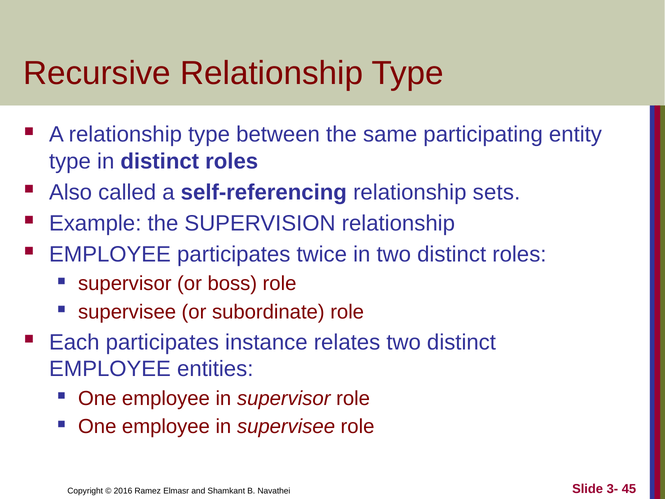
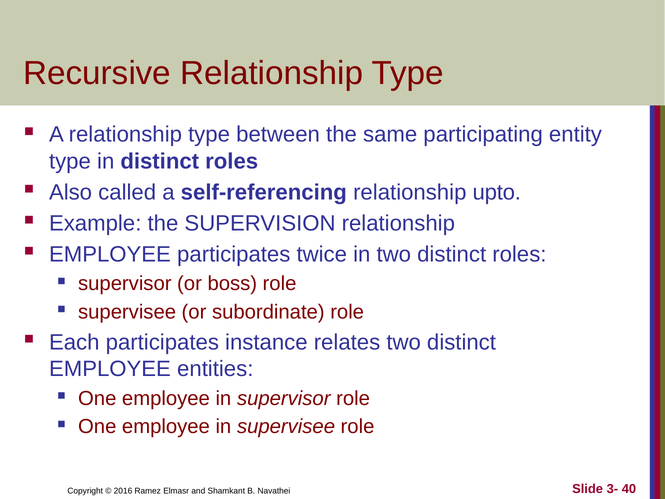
sets: sets -> upto
45: 45 -> 40
